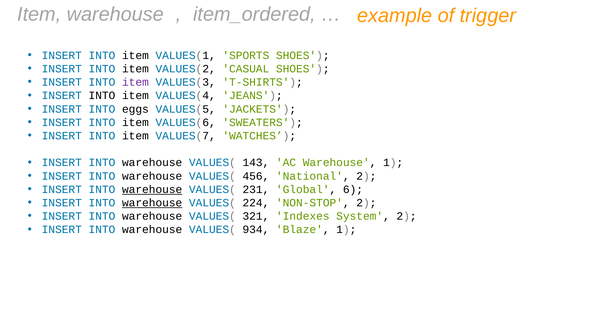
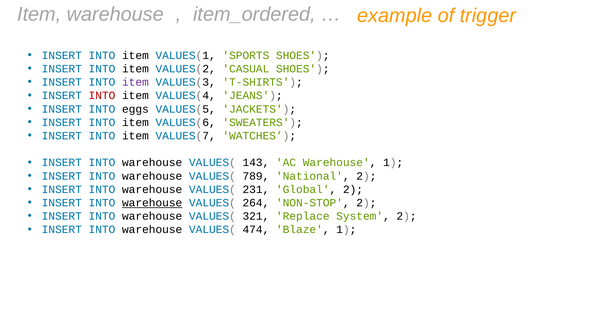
INTO at (102, 95) colour: black -> red
456: 456 -> 789
warehouse at (152, 189) underline: present -> none
Global 6: 6 -> 2
224: 224 -> 264
Indexes: Indexes -> Replace
934: 934 -> 474
